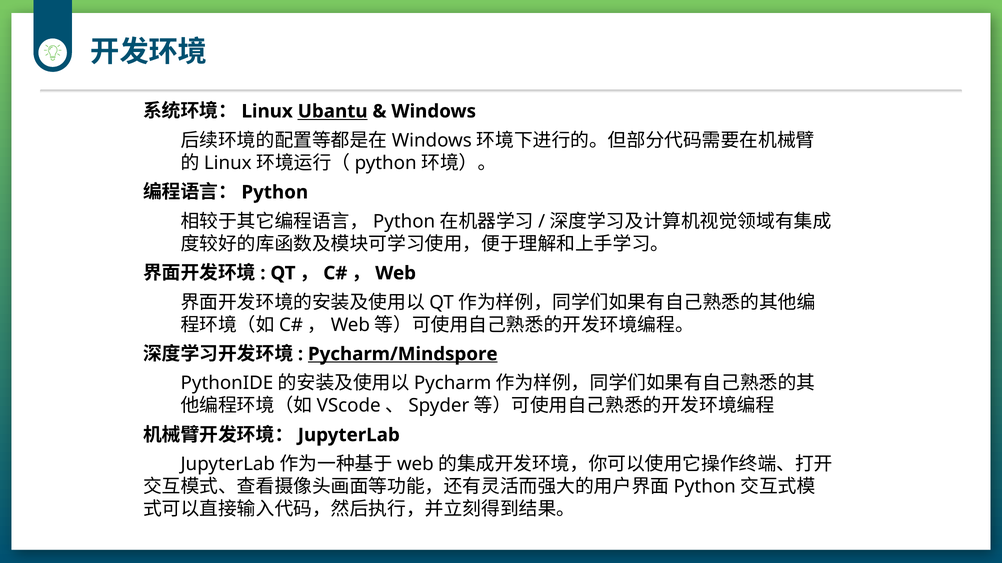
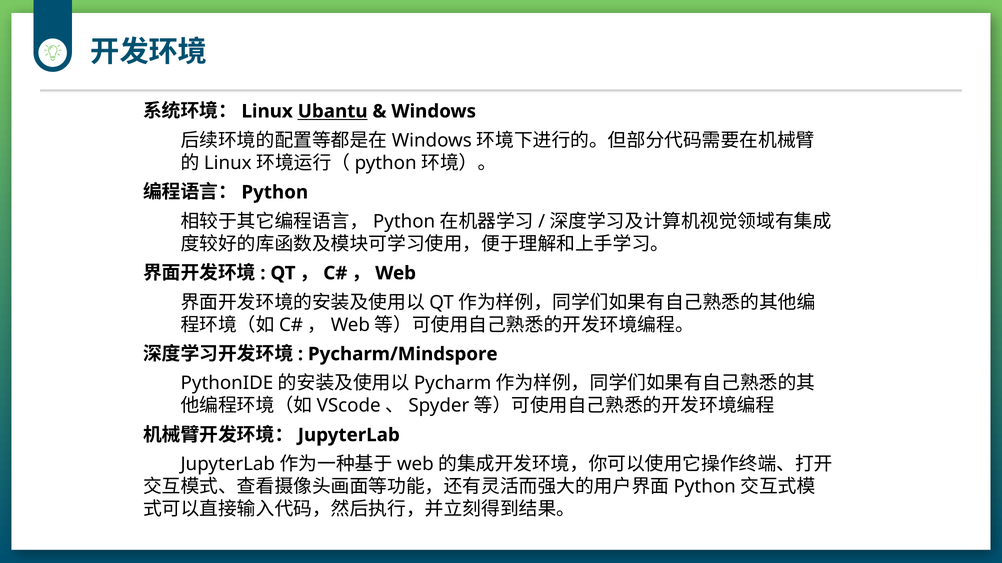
Pycharm/Mindspore underline: present -> none
